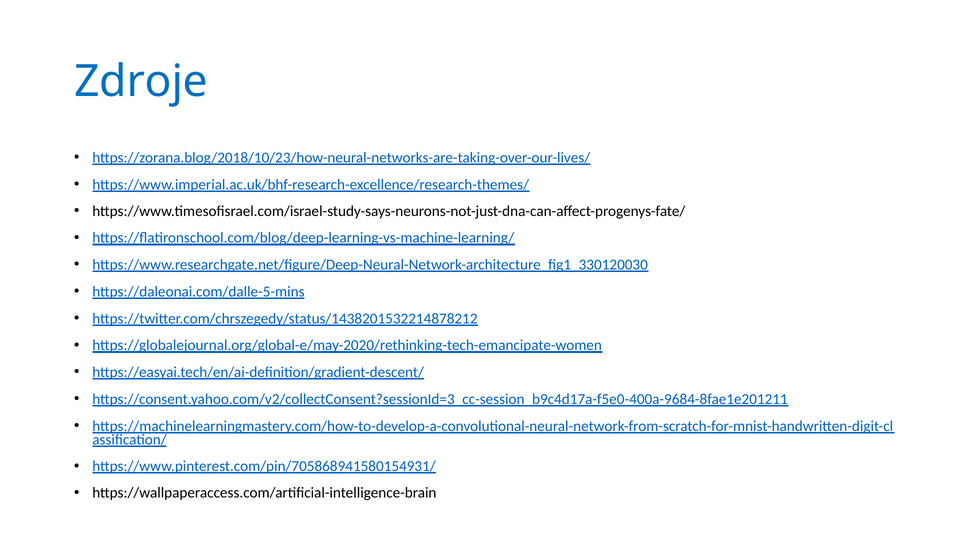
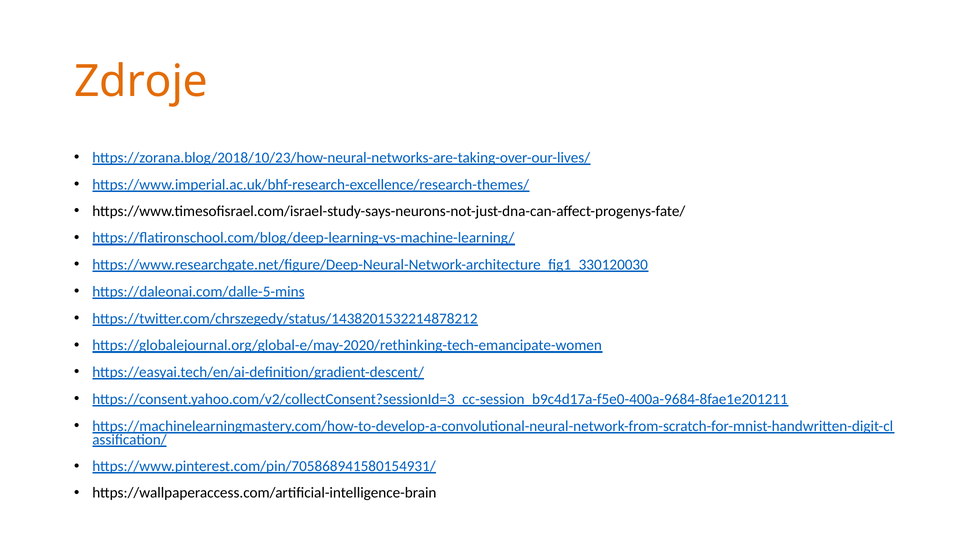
Zdroje colour: blue -> orange
